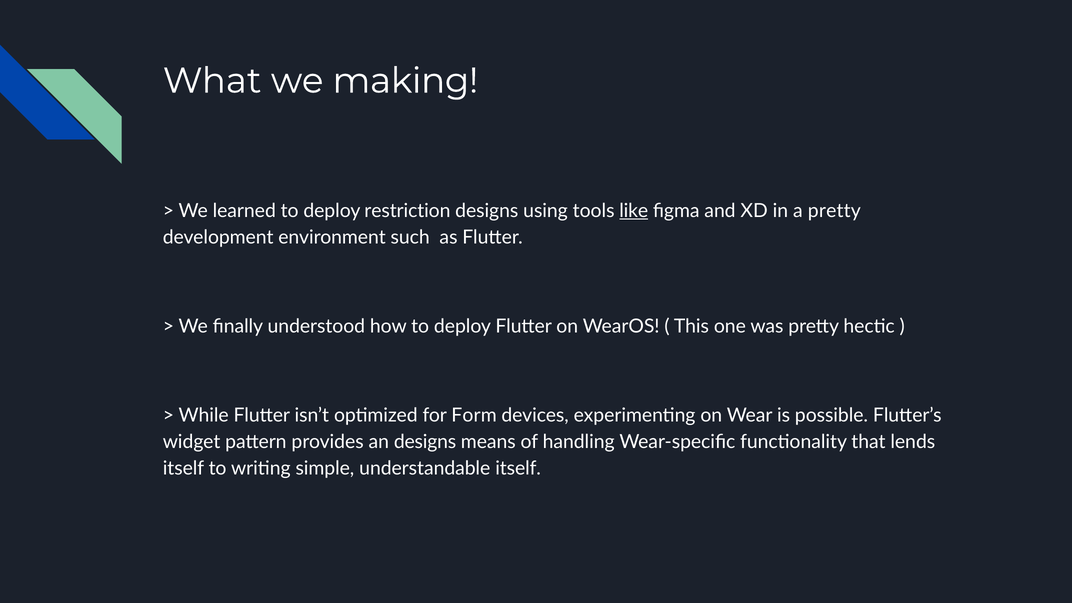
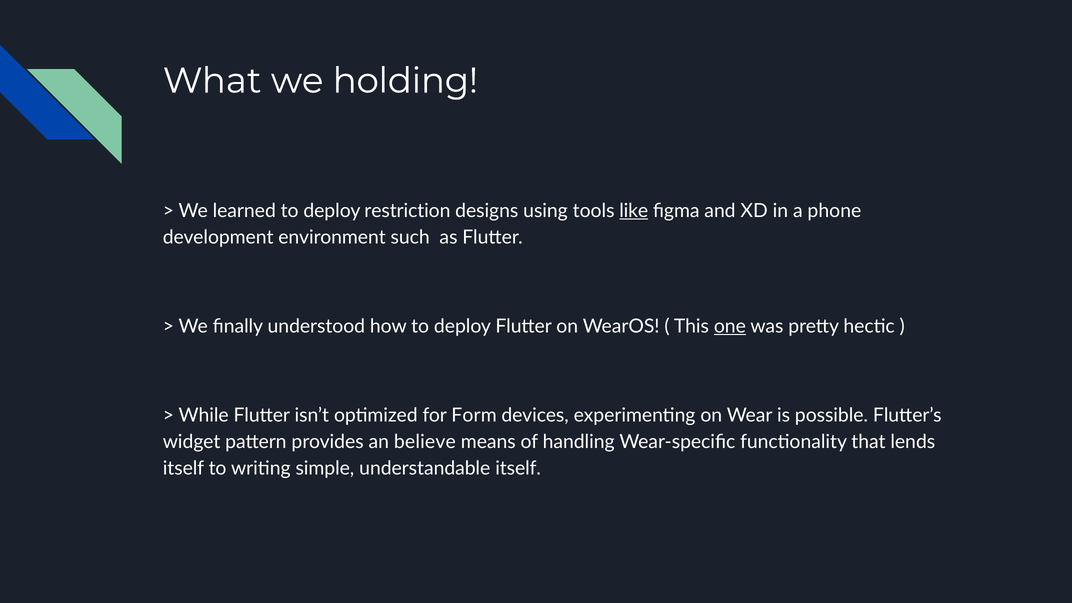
making: making -> holding
a pretty: pretty -> phone
one underline: none -> present
an designs: designs -> believe
